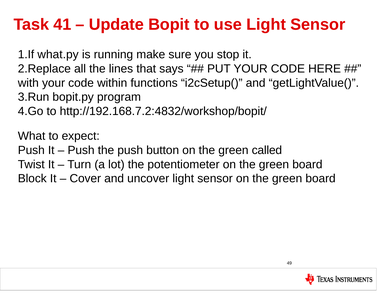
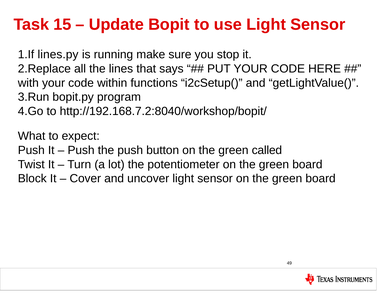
41: 41 -> 15
what.py: what.py -> lines.py
http://192.168.7.2:4832/workshop/bopit/: http://192.168.7.2:4832/workshop/bopit/ -> http://192.168.7.2:8040/workshop/bopit/
